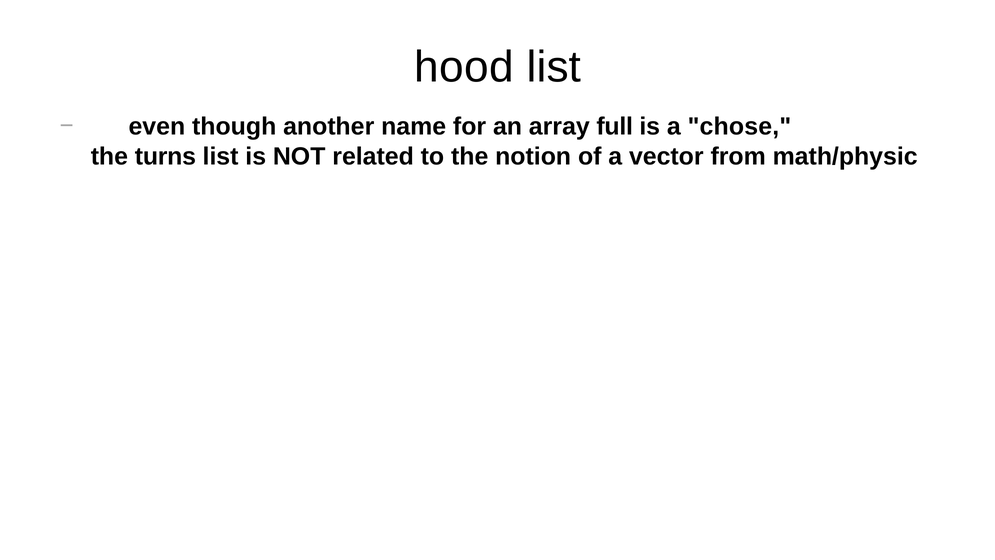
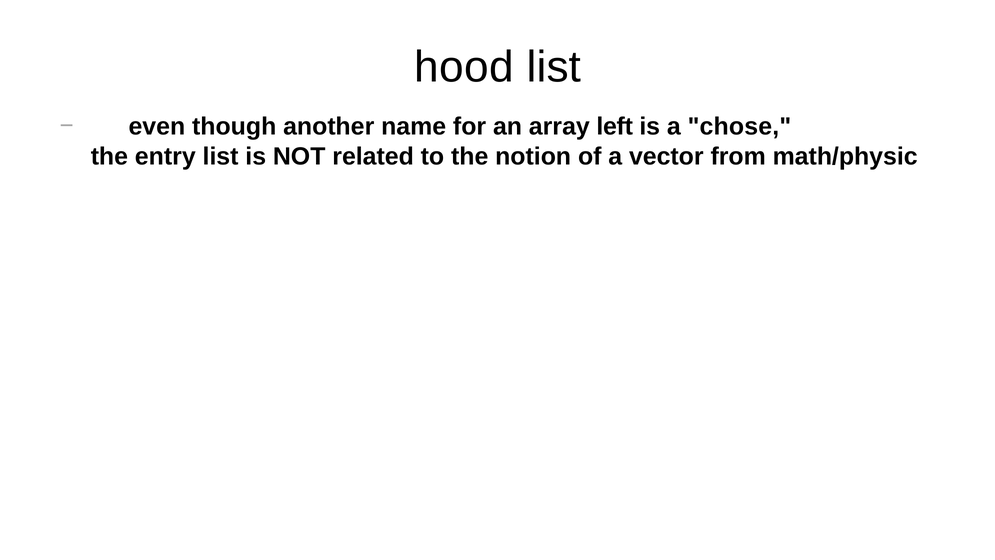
full: full -> left
turns: turns -> entry
